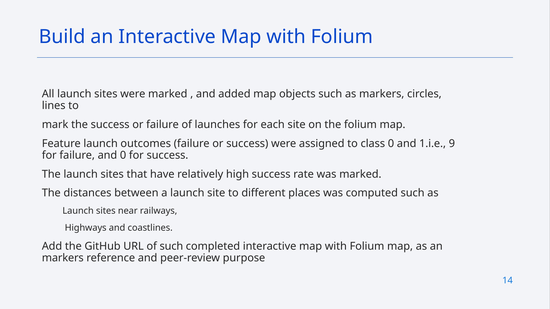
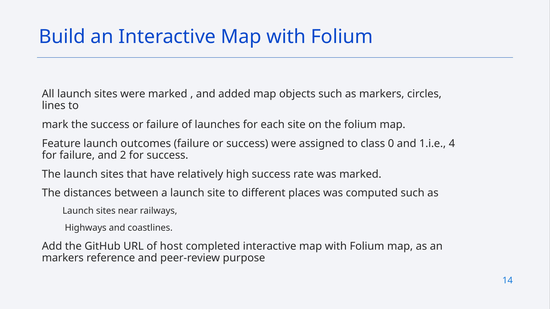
9: 9 -> 4
and 0: 0 -> 2
of such: such -> host
